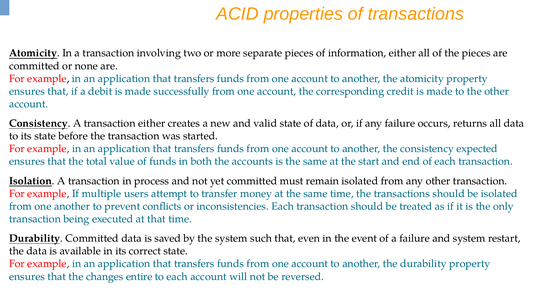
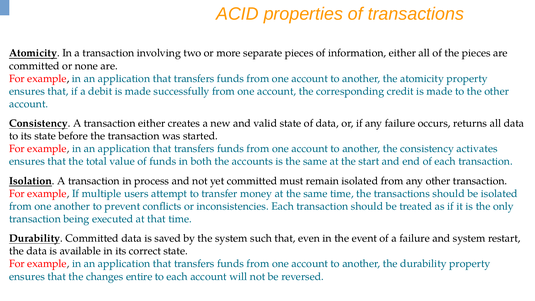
expected: expected -> activates
